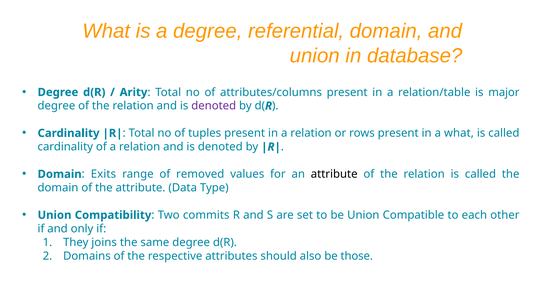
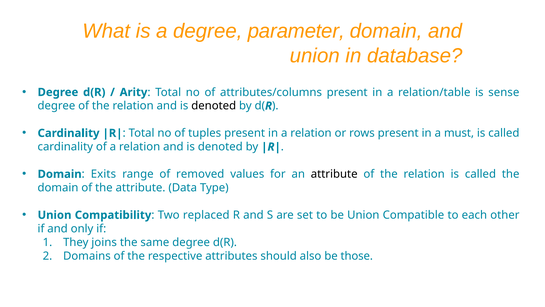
referential: referential -> parameter
major: major -> sense
denoted at (214, 106) colour: purple -> black
a what: what -> must
commits: commits -> replaced
